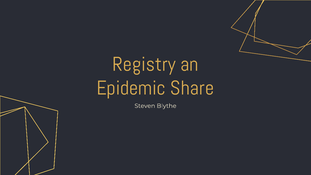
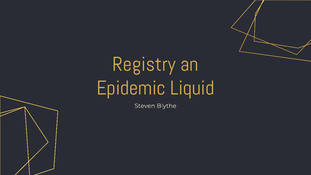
Share: Share -> Liquid
